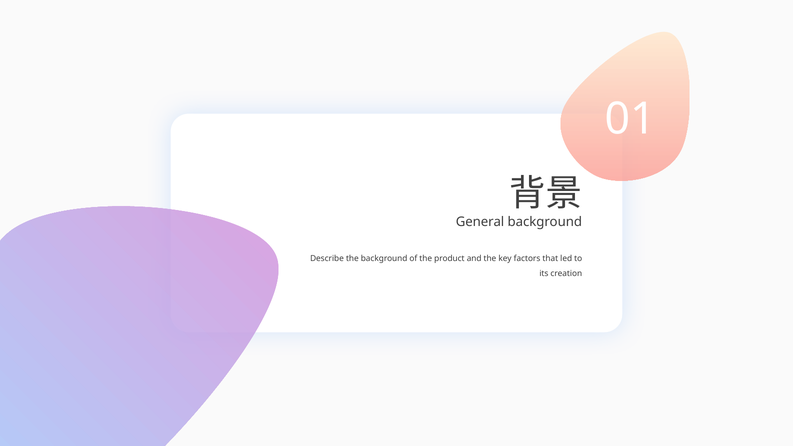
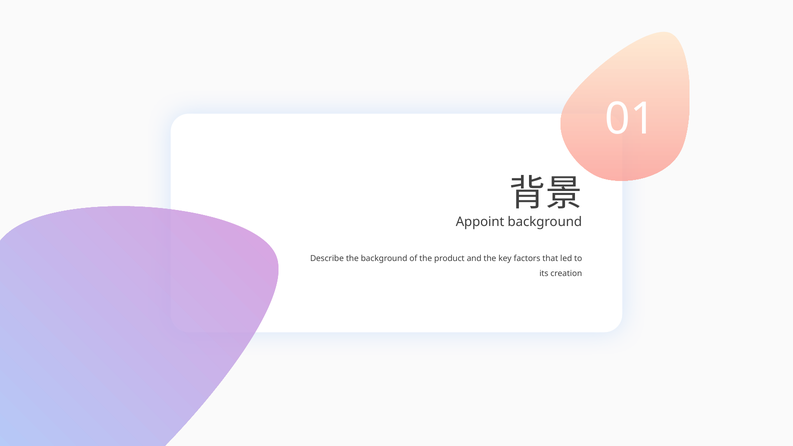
General: General -> Appoint
